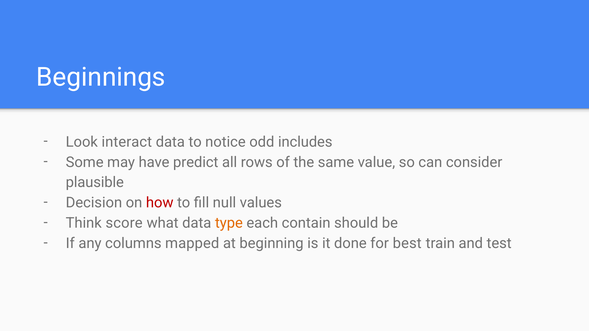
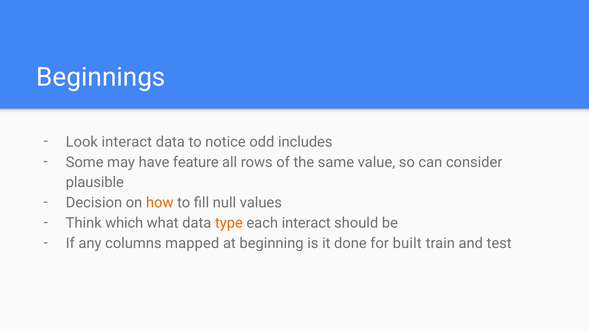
predict: predict -> feature
how colour: red -> orange
score: score -> which
each contain: contain -> interact
best: best -> built
